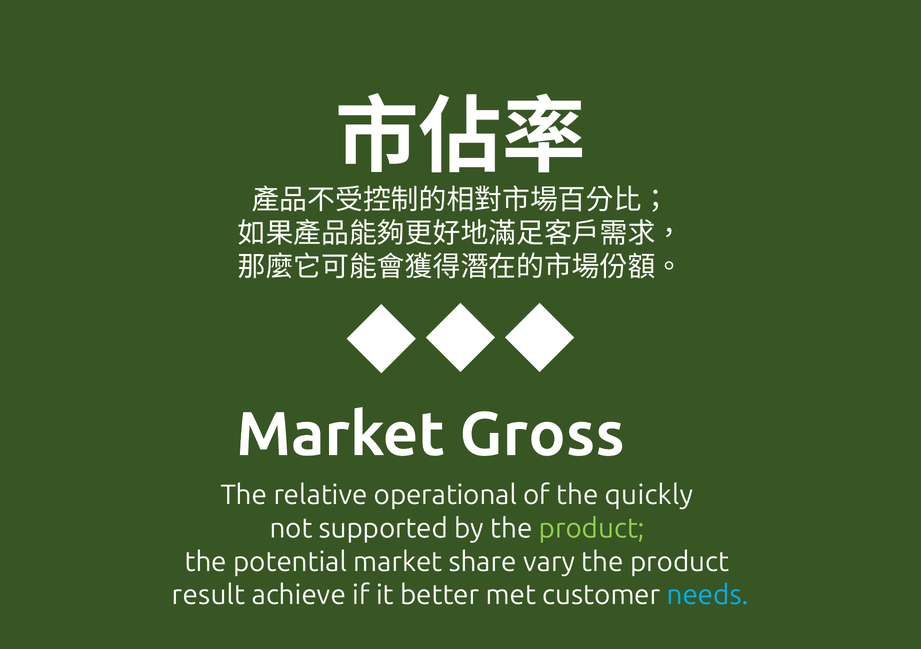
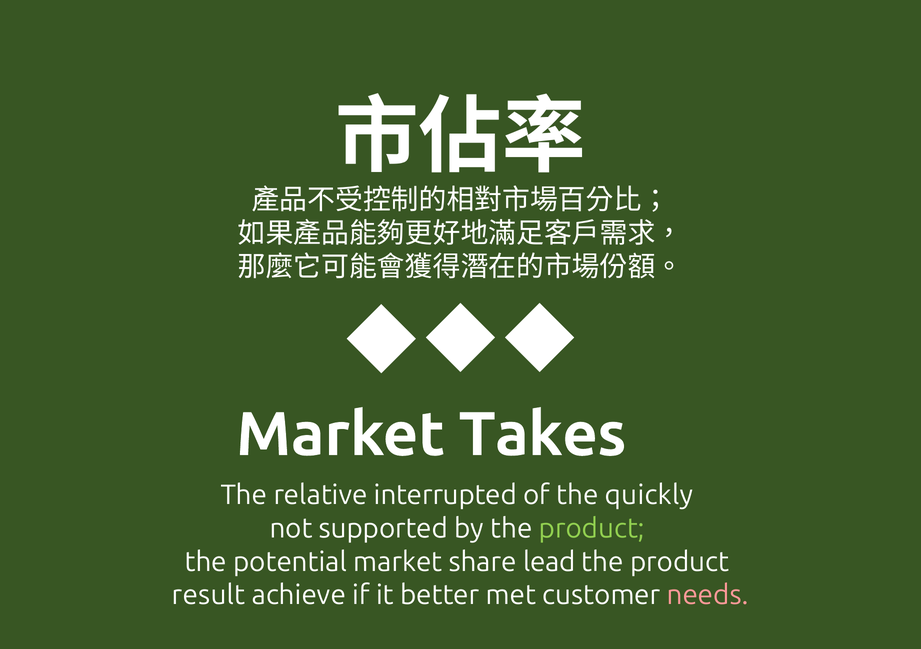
Gross: Gross -> Takes
operational: operational -> interrupted
vary: vary -> lead
needs colour: light blue -> pink
